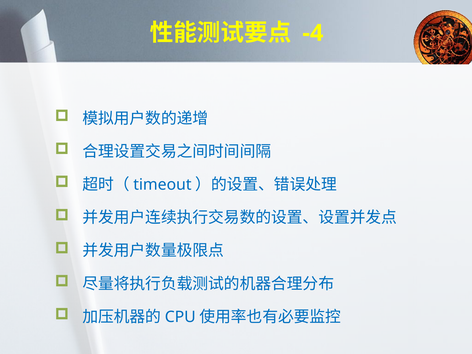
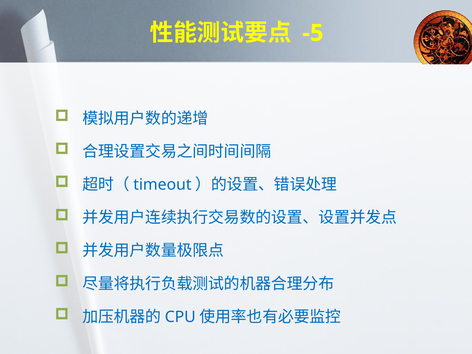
-4: -4 -> -5
